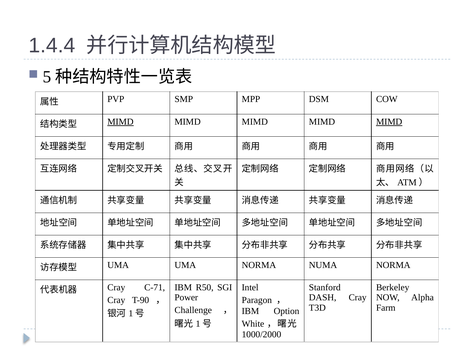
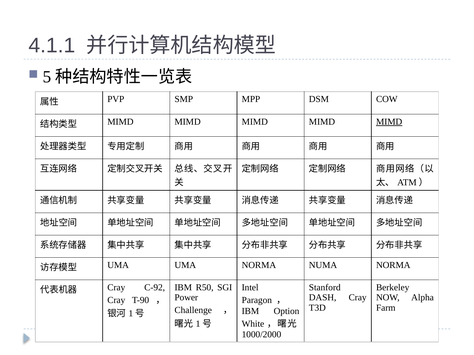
1.4.4: 1.4.4 -> 4.1.1
MIMD at (120, 122) underline: present -> none
C-71: C-71 -> C-92
